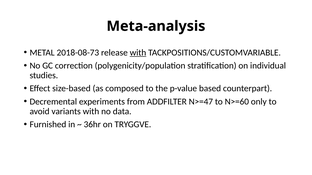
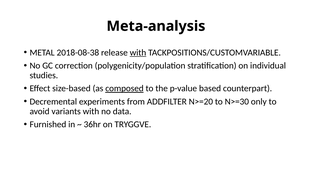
2018-08-73: 2018-08-73 -> 2018-08-38
composed underline: none -> present
N>=47: N>=47 -> N>=20
N>=60: N>=60 -> N>=30
